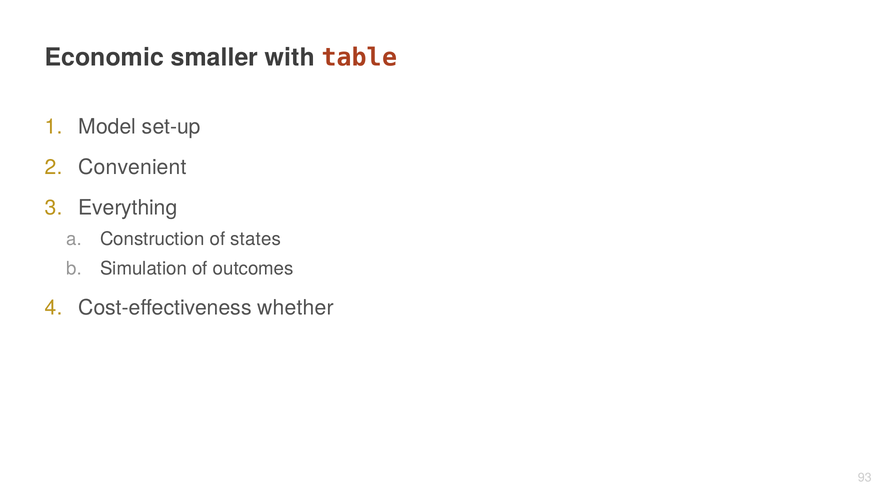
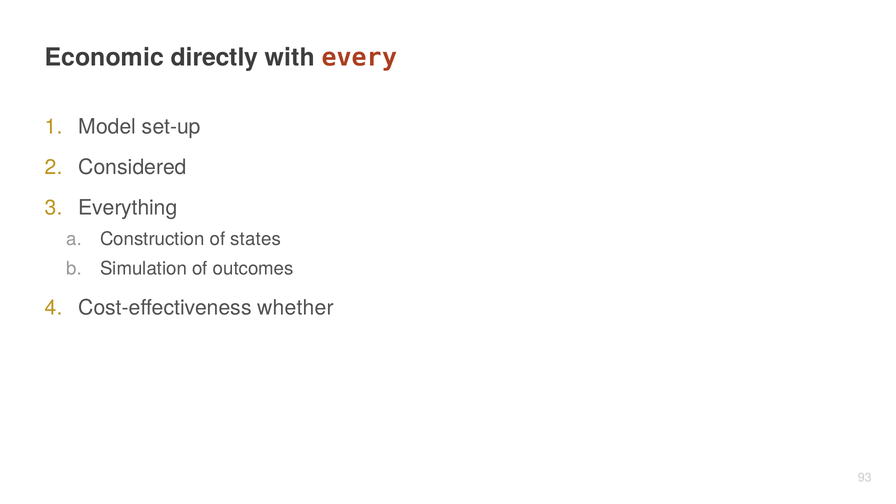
smaller: smaller -> directly
table: table -> every
Convenient: Convenient -> Considered
